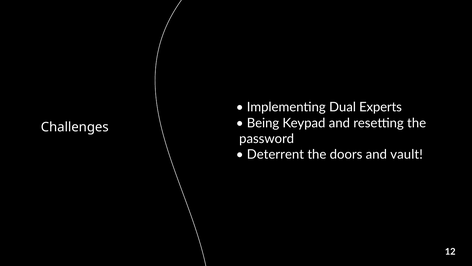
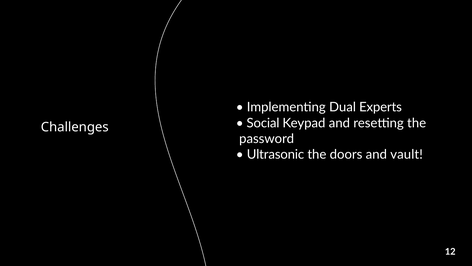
Being: Being -> Social
Deterrent: Deterrent -> Ultrasonic
